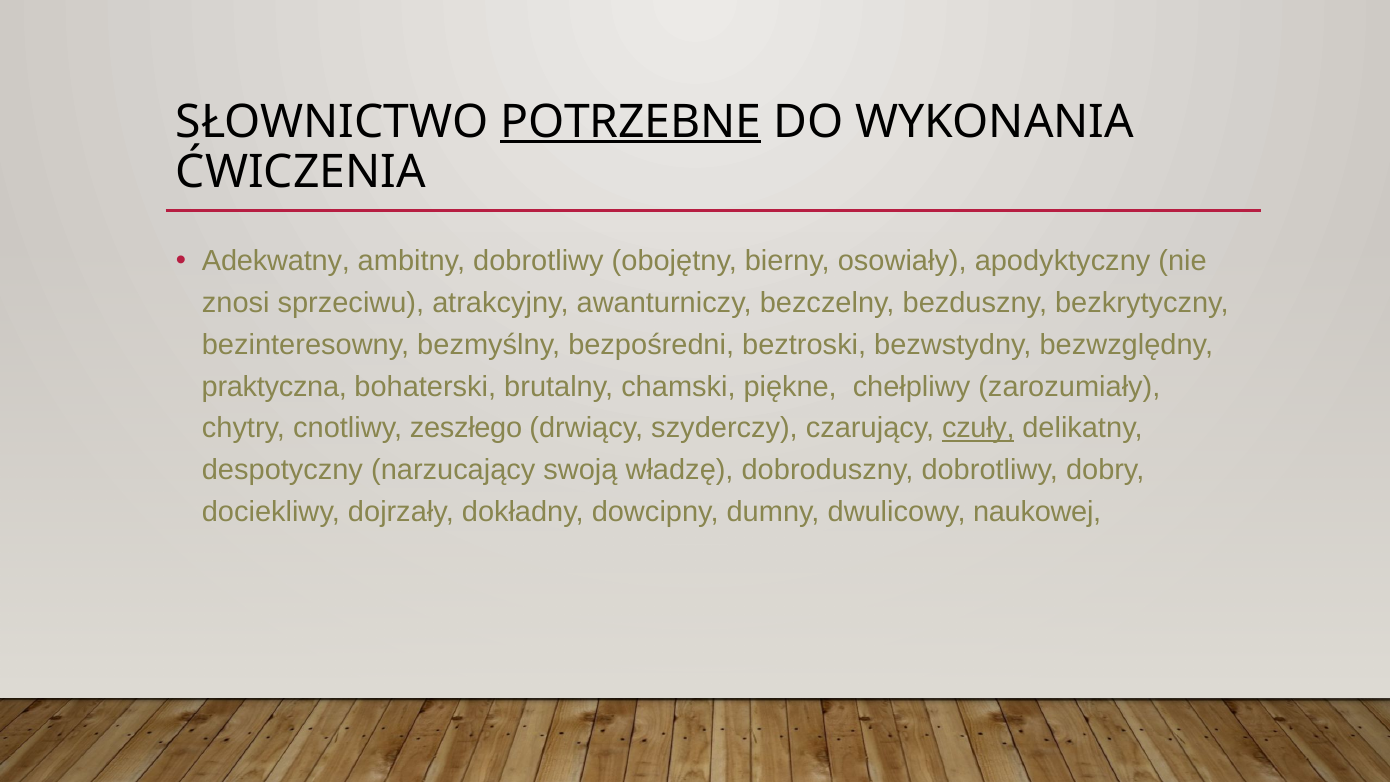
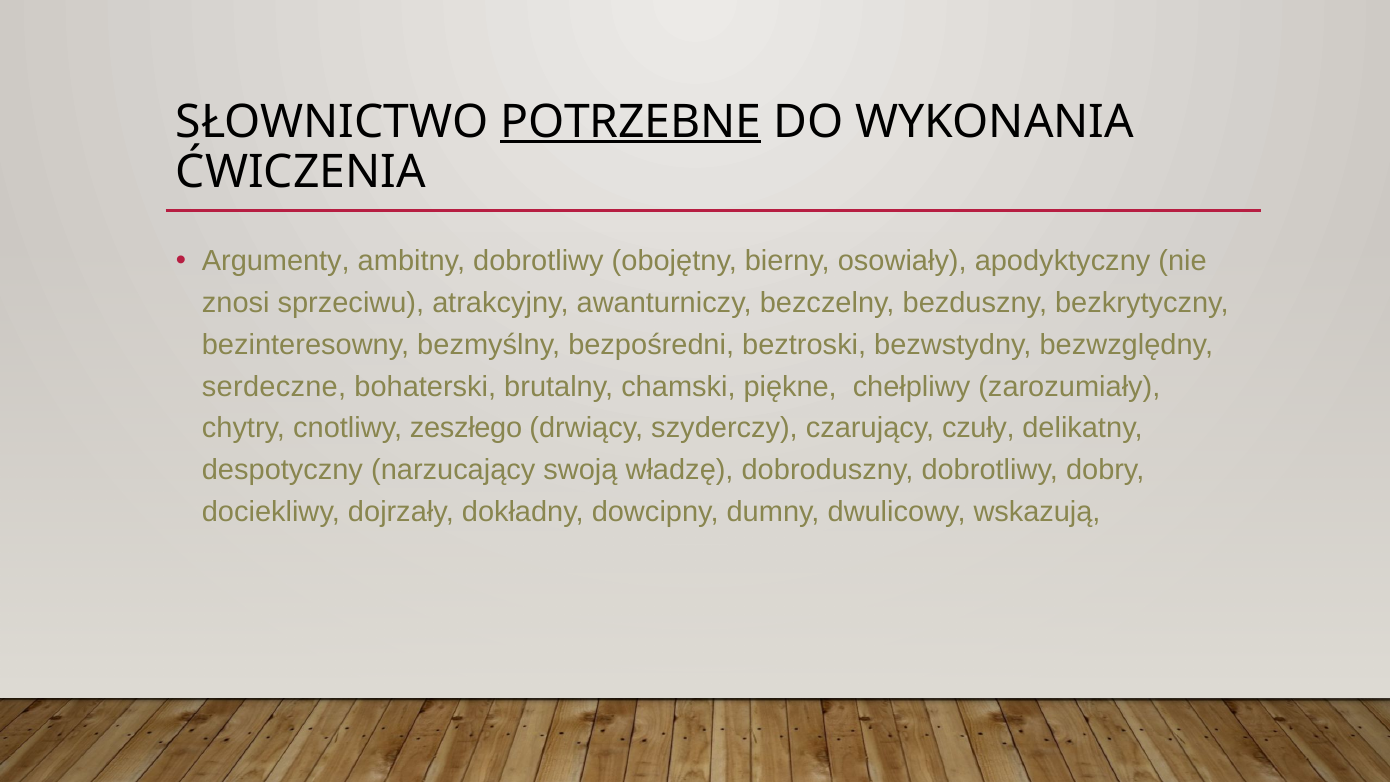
Adekwatny: Adekwatny -> Argumenty
praktyczna: praktyczna -> serdeczne
czuły underline: present -> none
naukowej: naukowej -> wskazują
